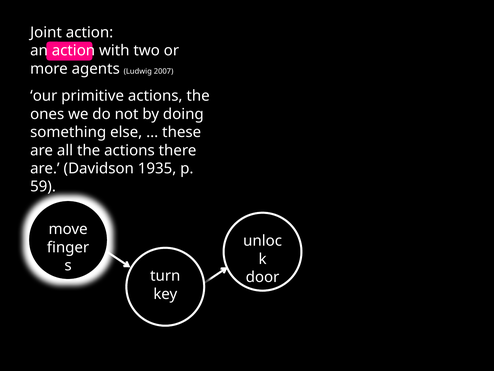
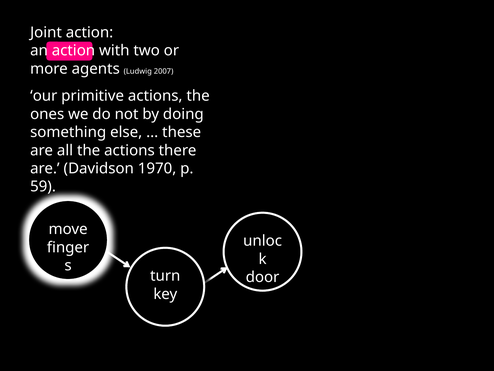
1935: 1935 -> 1970
